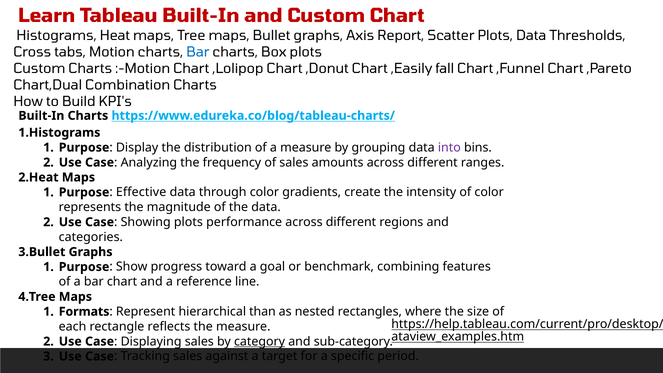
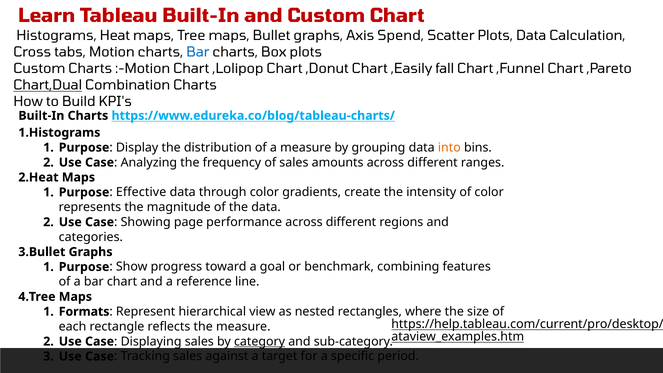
Report: Report -> Spend
Thresholds: Thresholds -> Calculation
Chart,Dual underline: none -> present
into colour: purple -> orange
Showing plots: plots -> page
than: than -> view
